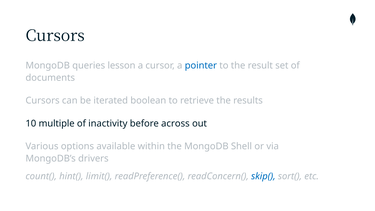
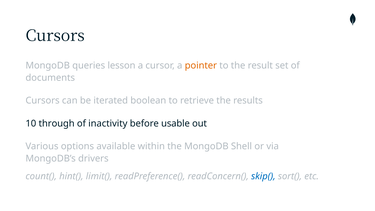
pointer colour: blue -> orange
multiple: multiple -> through
across: across -> usable
